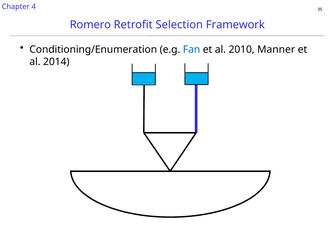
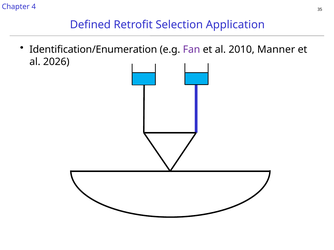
Romero: Romero -> Defined
Framework: Framework -> Application
Conditioning/Enumeration: Conditioning/Enumeration -> Identification/Enumeration
Fan colour: blue -> purple
2014: 2014 -> 2026
